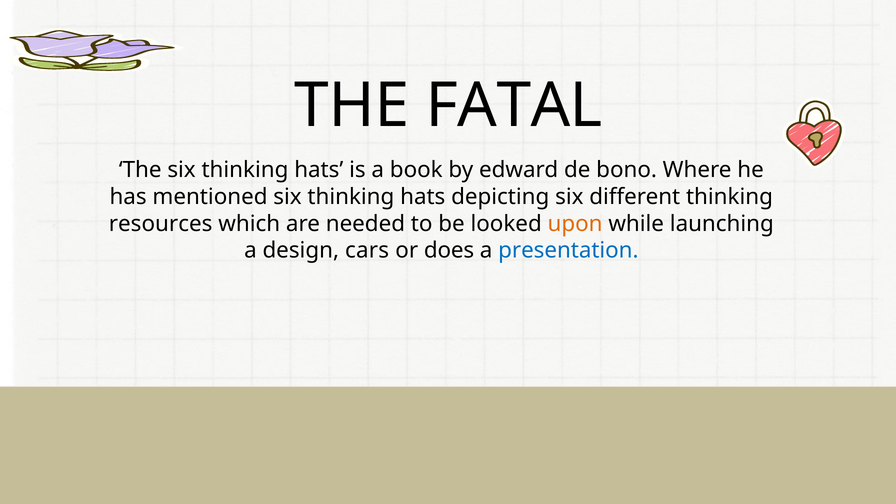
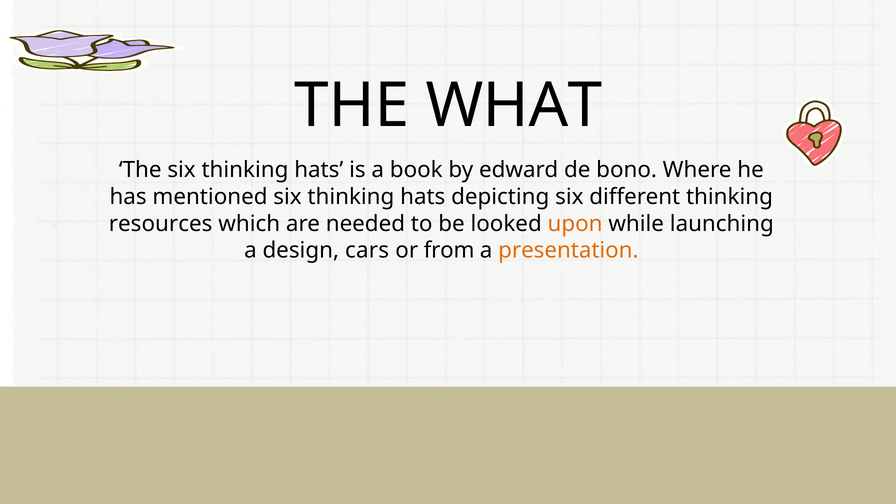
FATAL: FATAL -> WHAT
does: does -> from
presentation colour: blue -> orange
